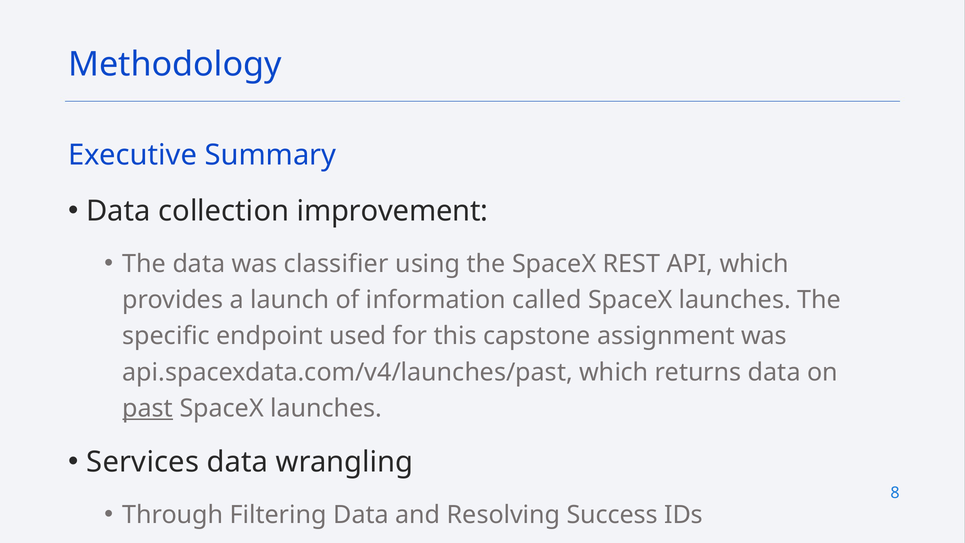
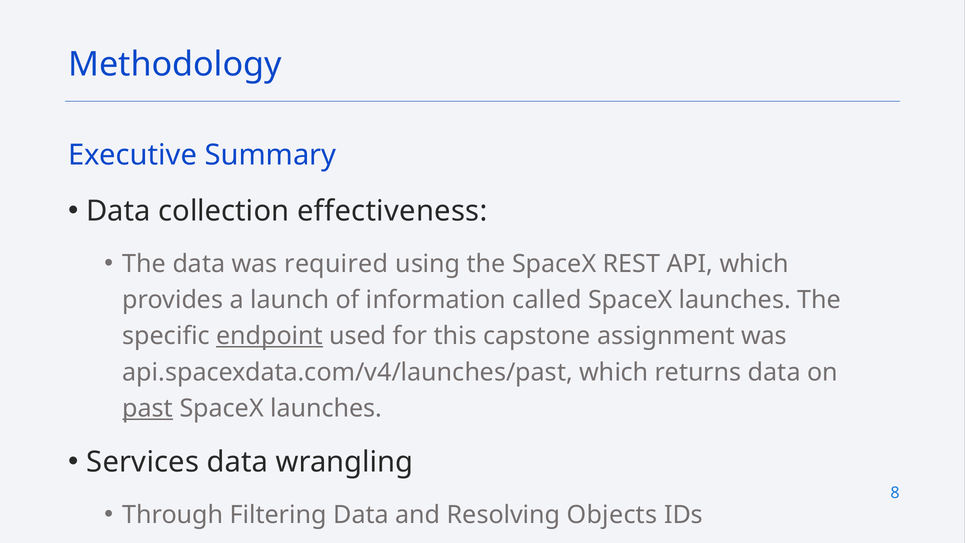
improvement: improvement -> effectiveness
classifier: classifier -> required
endpoint underline: none -> present
Success: Success -> Objects
